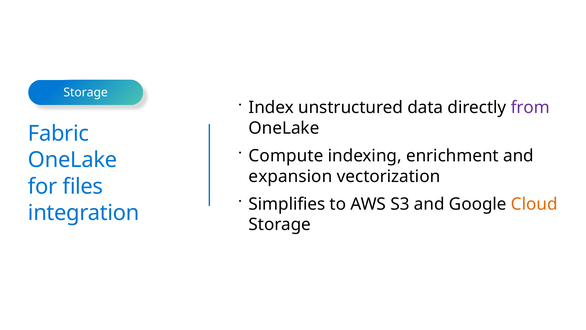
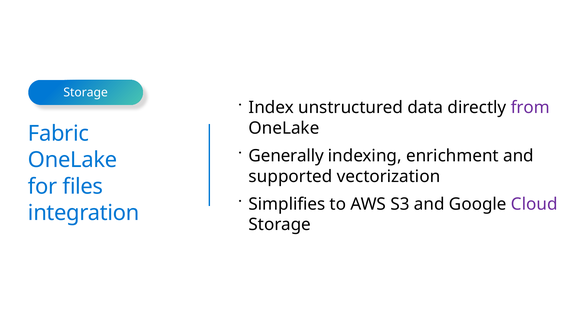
Compute: Compute -> Generally
expansion: expansion -> supported
Cloud colour: orange -> purple
